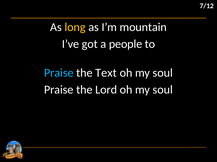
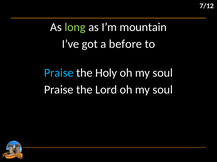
long colour: yellow -> light green
people: people -> before
Text: Text -> Holy
